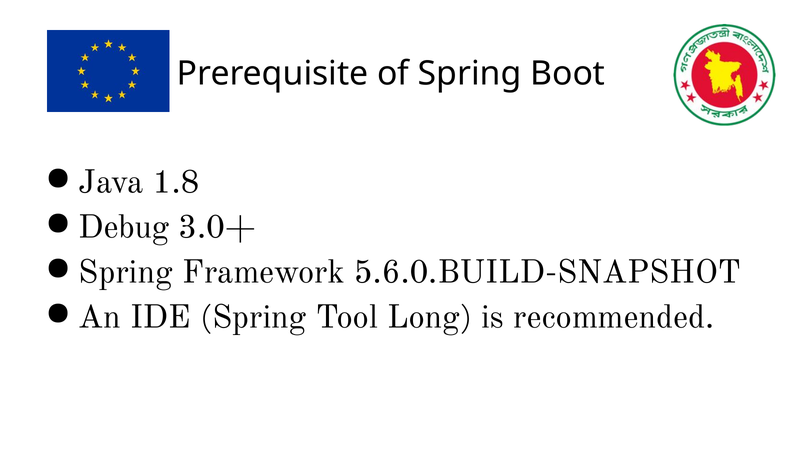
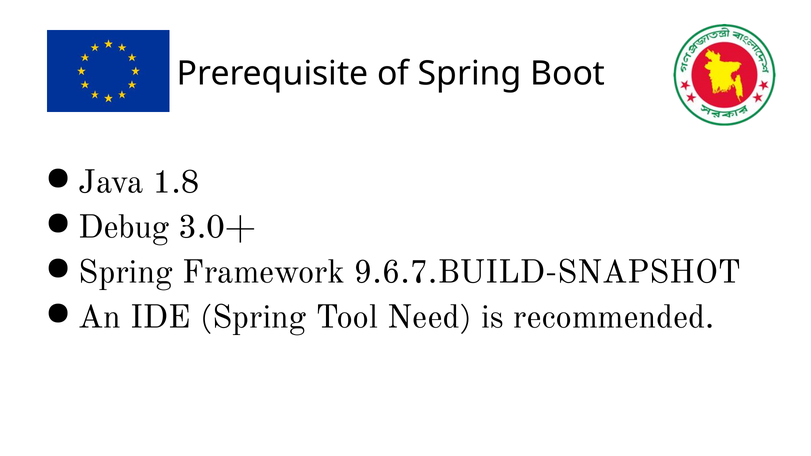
5.6.0.BUILD-SNAPSHOT: 5.6.0.BUILD-SNAPSHOT -> 9.6.7.BUILD-SNAPSHOT
Long: Long -> Need
